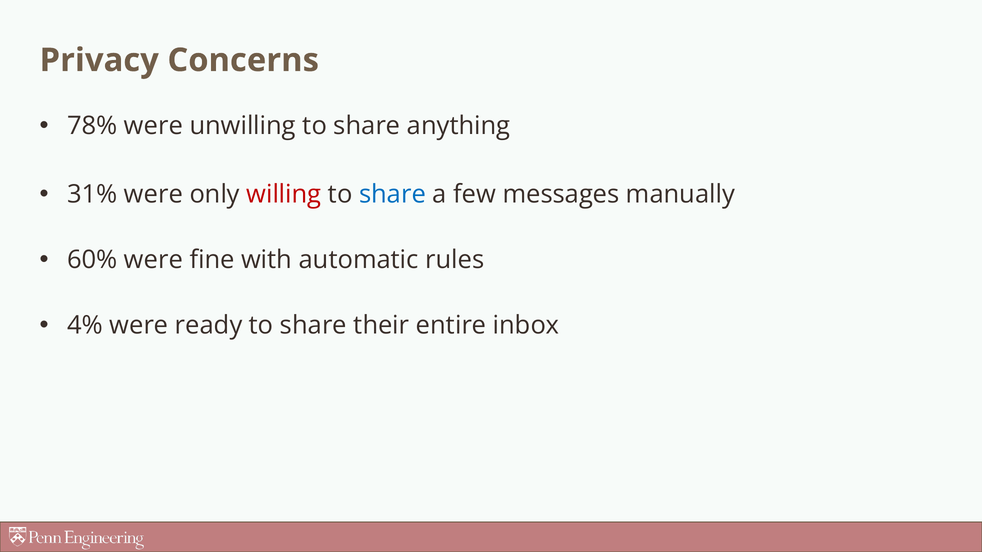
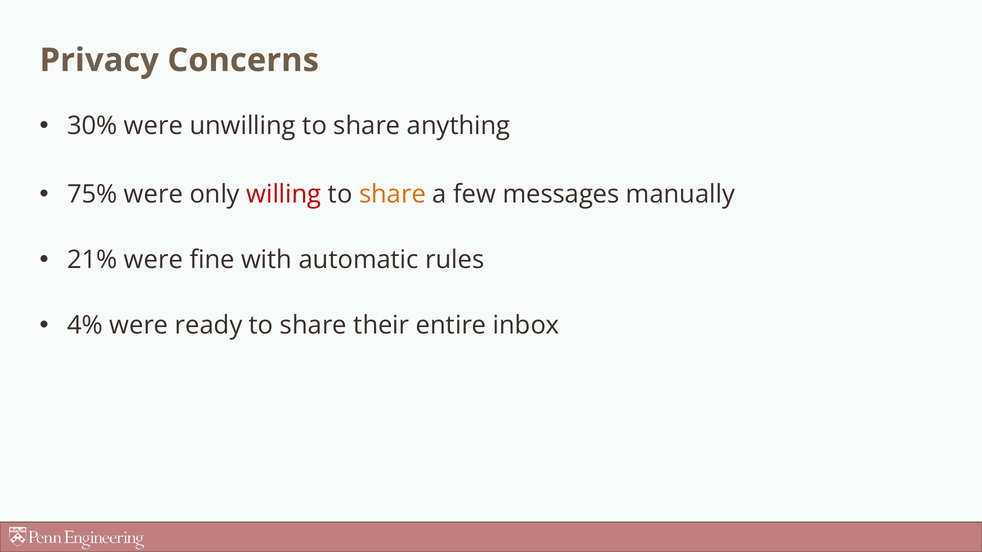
78%: 78% -> 30%
31%: 31% -> 75%
share at (392, 194) colour: blue -> orange
60%: 60% -> 21%
